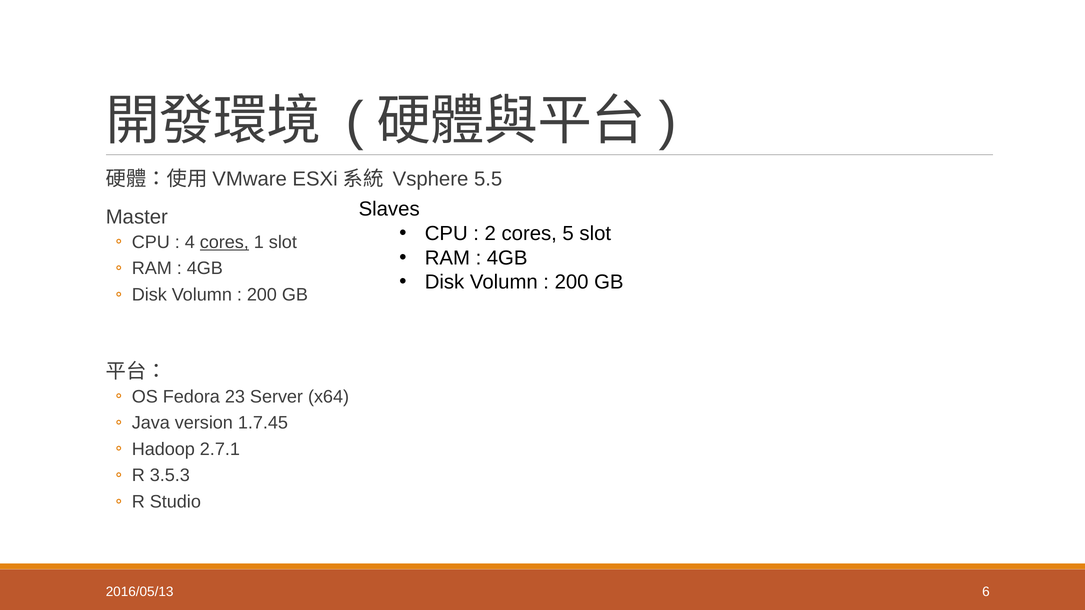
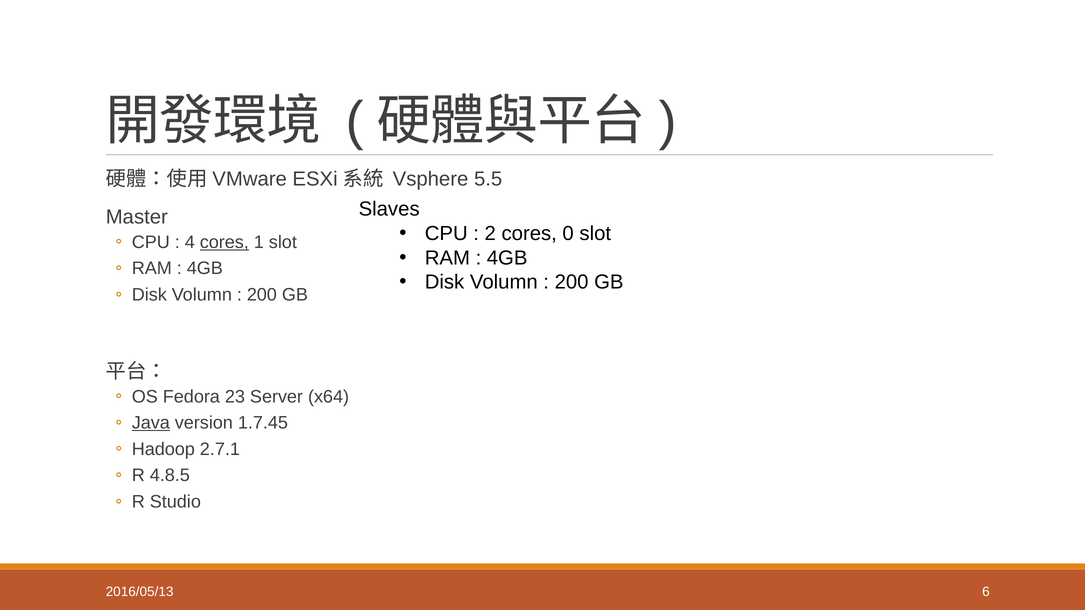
5: 5 -> 0
Java underline: none -> present
3.5.3: 3.5.3 -> 4.8.5
